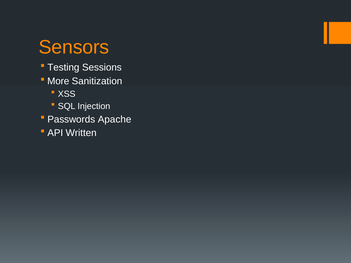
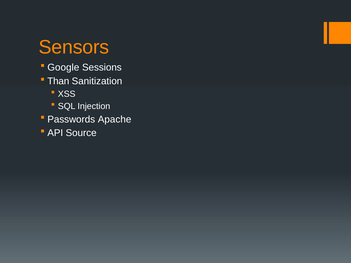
Testing: Testing -> Google
More: More -> Than
Written: Written -> Source
